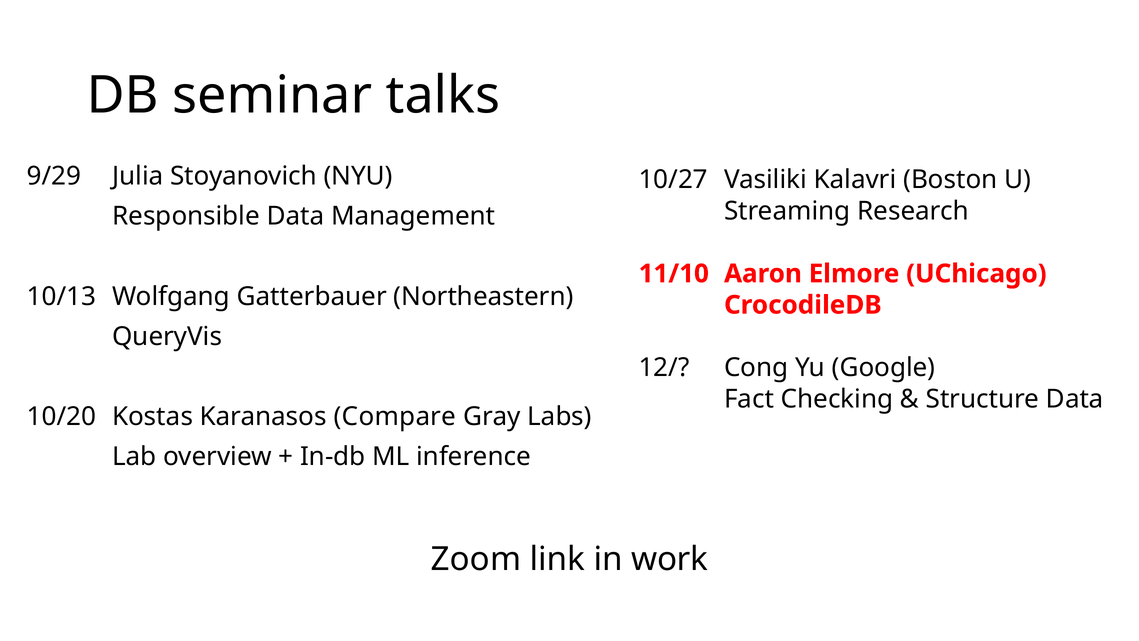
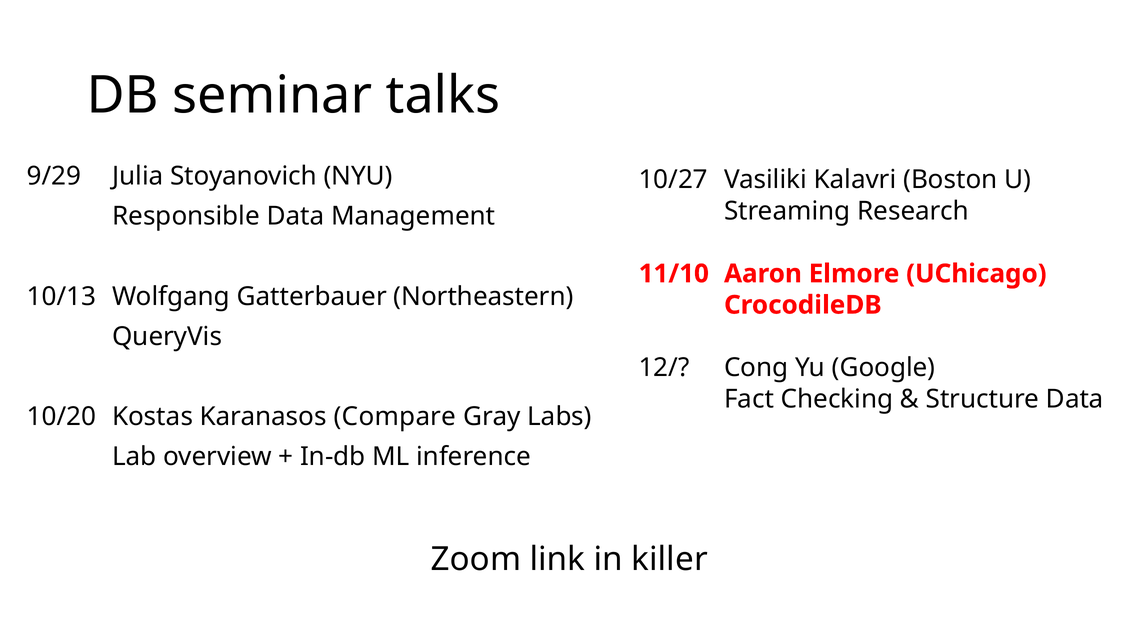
work: work -> killer
